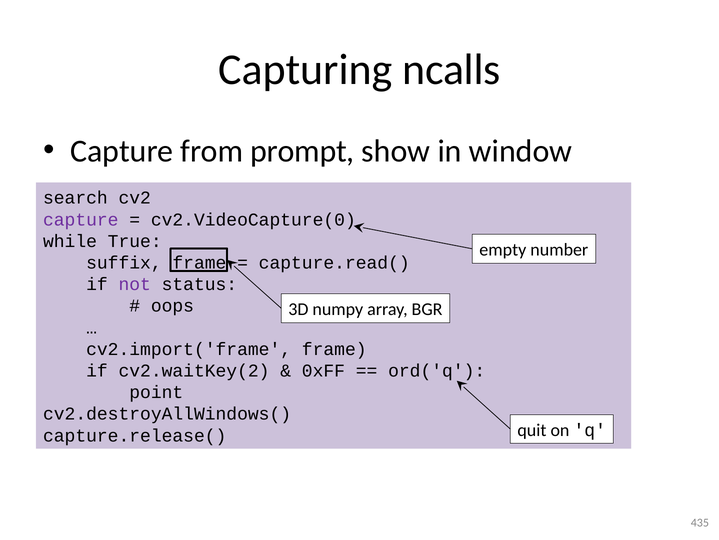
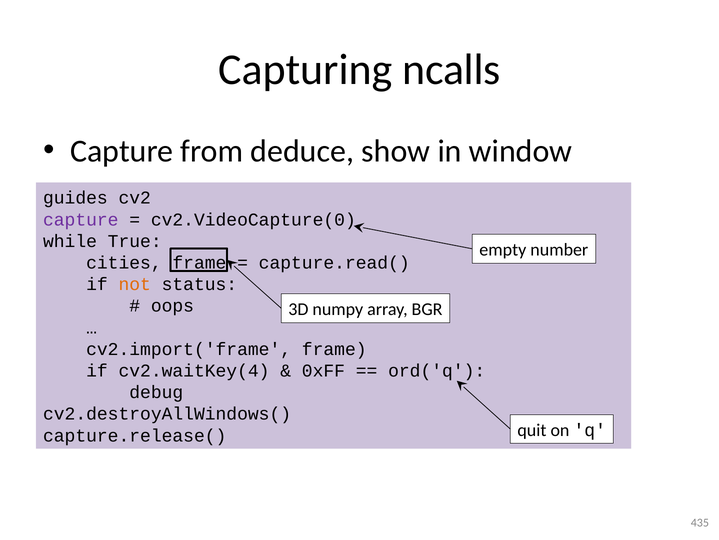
prompt: prompt -> deduce
search: search -> guides
suffix: suffix -> cities
not colour: purple -> orange
cv2.waitKey(2: cv2.waitKey(2 -> cv2.waitKey(4
point: point -> debug
